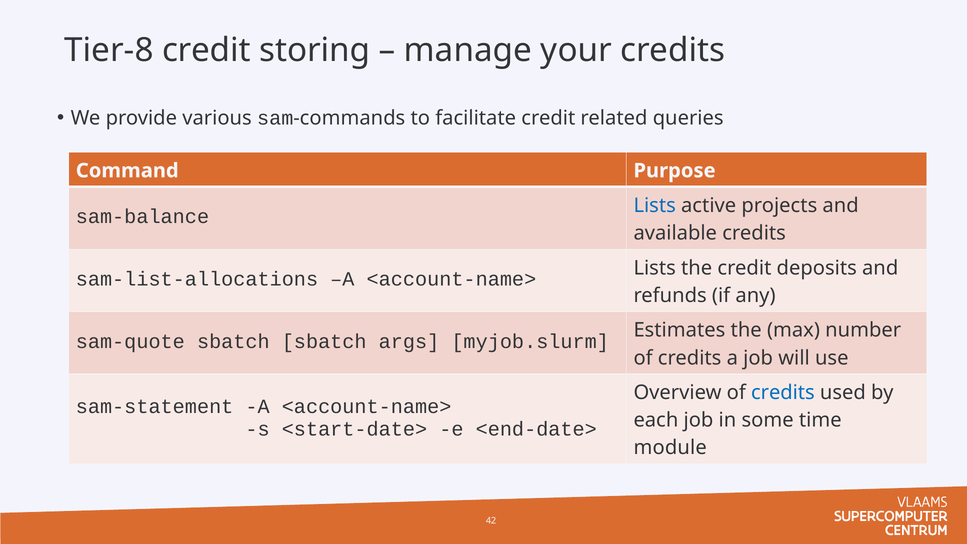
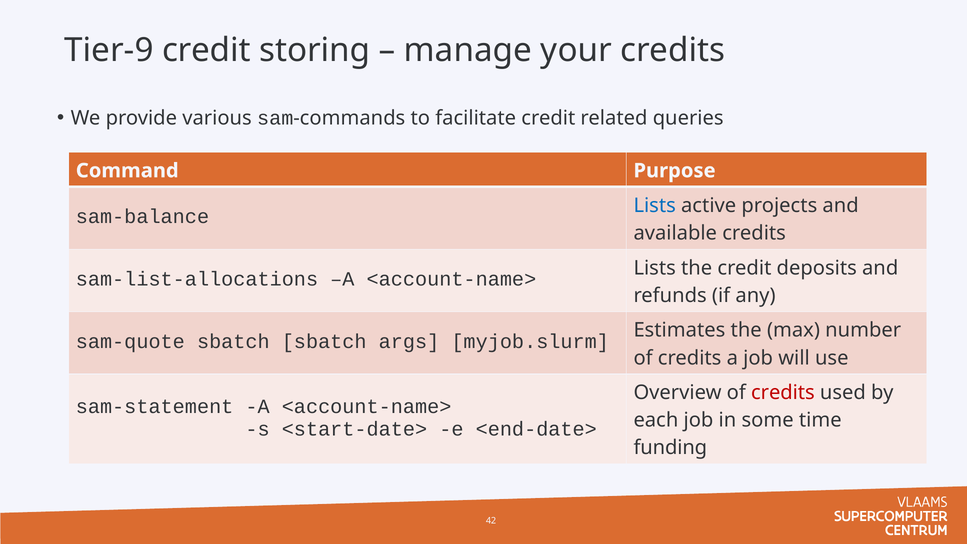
Tier-8: Tier-8 -> Tier-9
credits at (783, 393) colour: blue -> red
module: module -> funding
